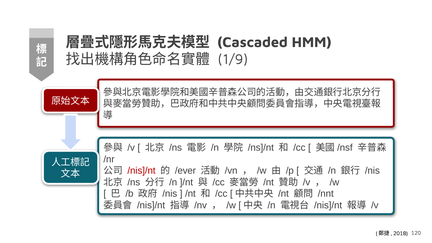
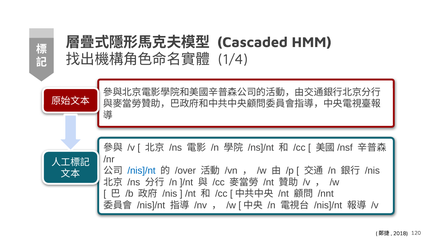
1/9: 1/9 -> 1/4
/nis]/nt at (142, 171) colour: red -> blue
/ever: /ever -> /over
